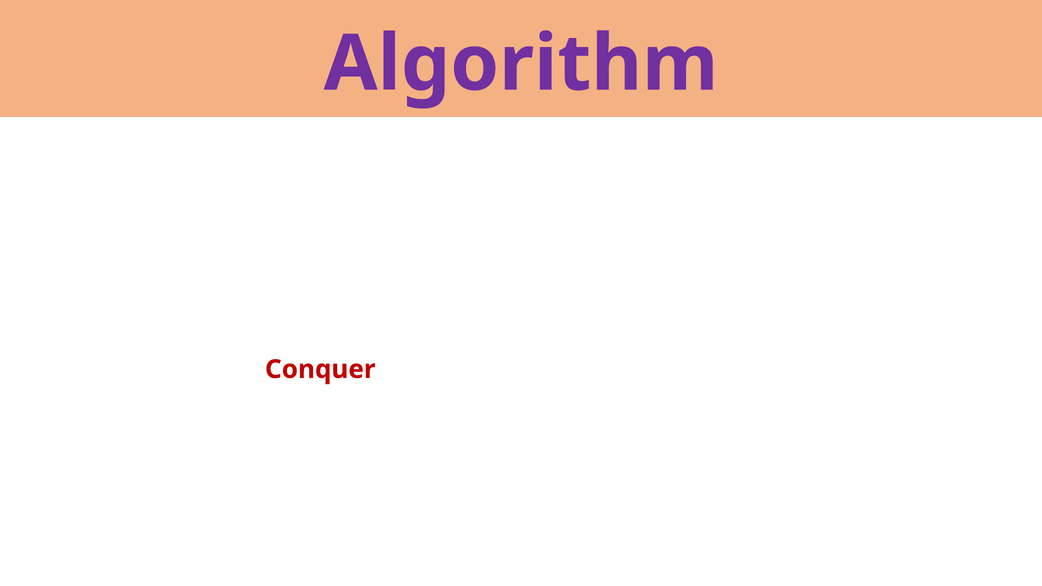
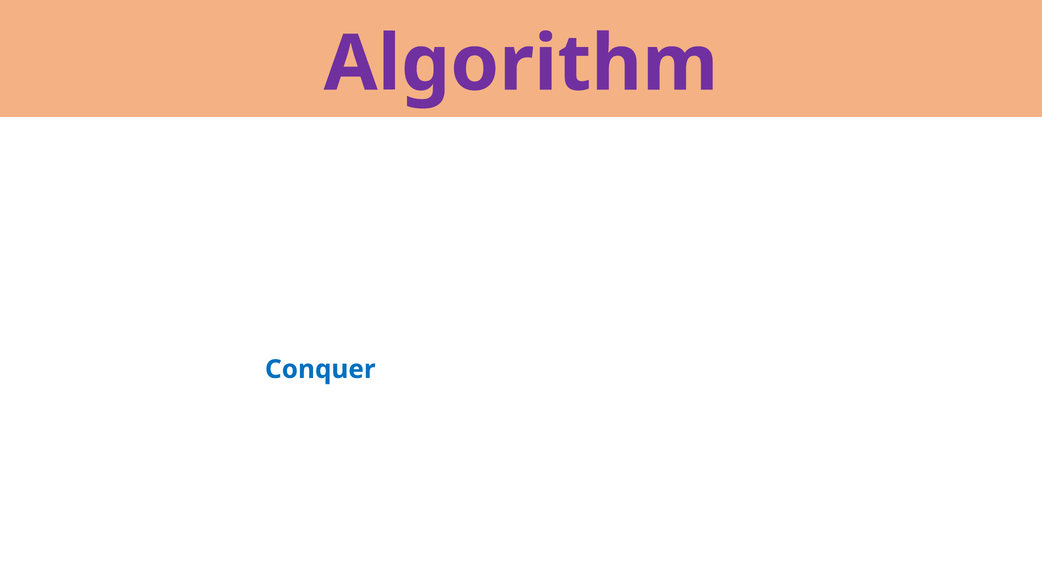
Conquer colour: red -> blue
